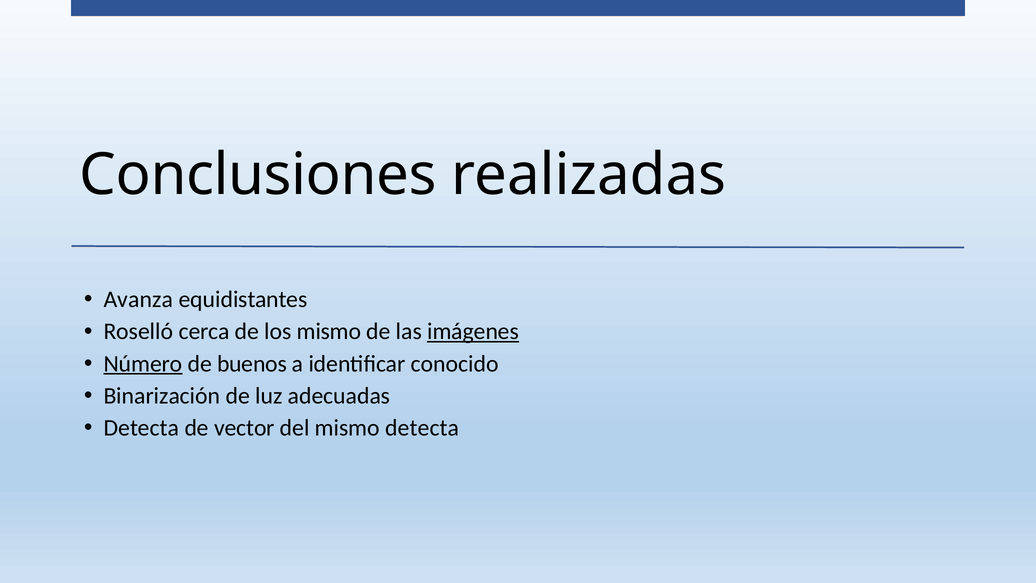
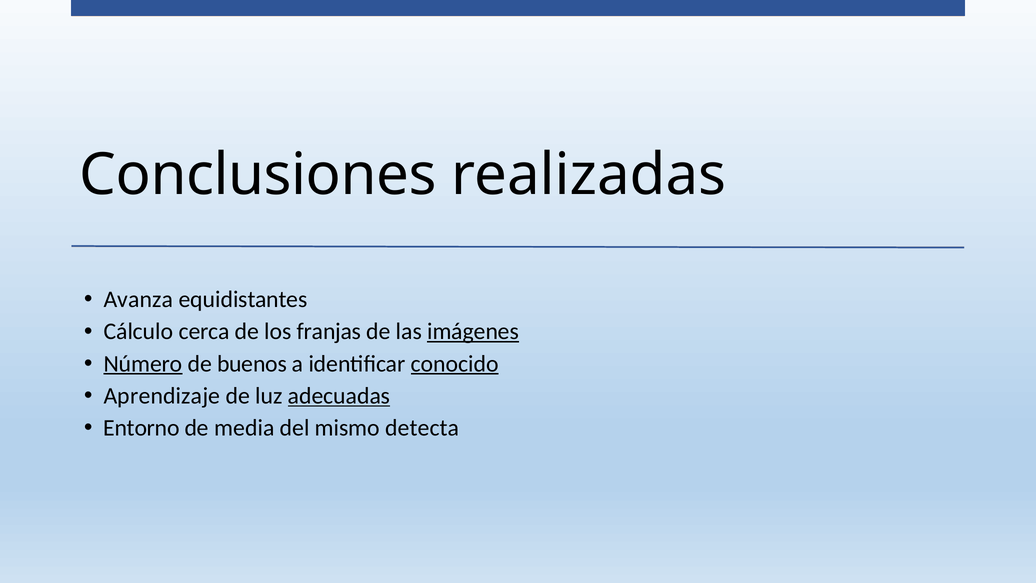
Roselló: Roselló -> Cálculo
los mismo: mismo -> franjas
conocido underline: none -> present
Binarización: Binarización -> Aprendizaje
adecuadas underline: none -> present
Detecta at (141, 428): Detecta -> Entorno
vector: vector -> media
